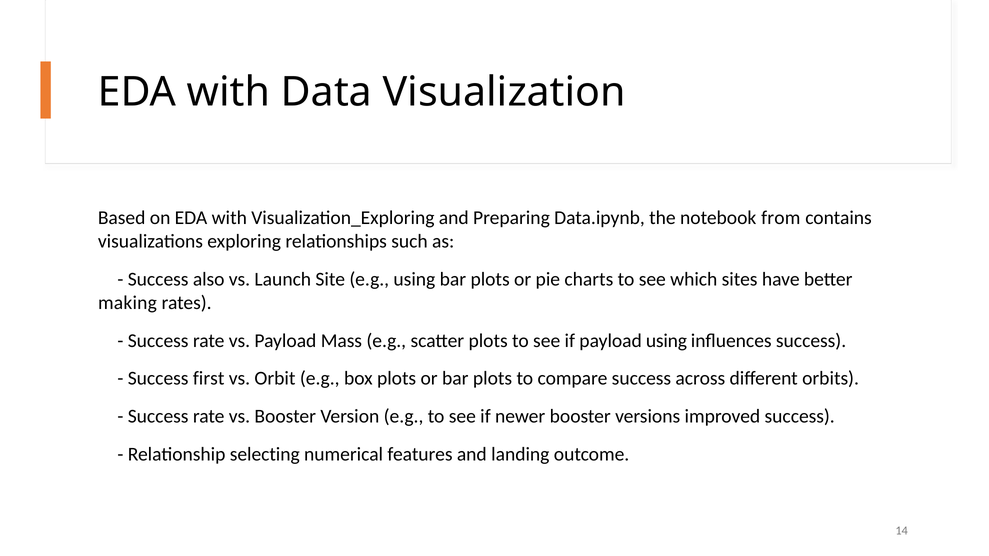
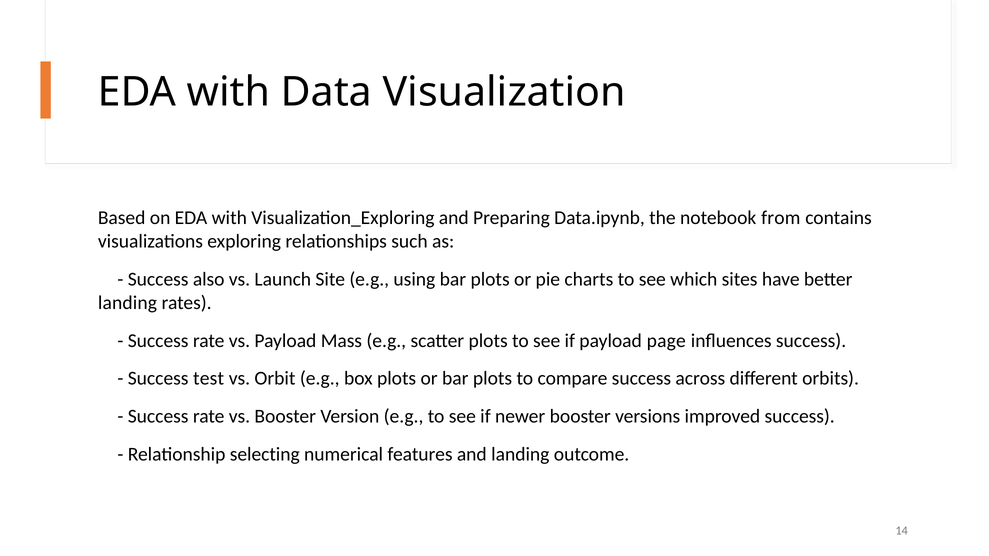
making at (127, 303): making -> landing
payload using: using -> page
first: first -> test
